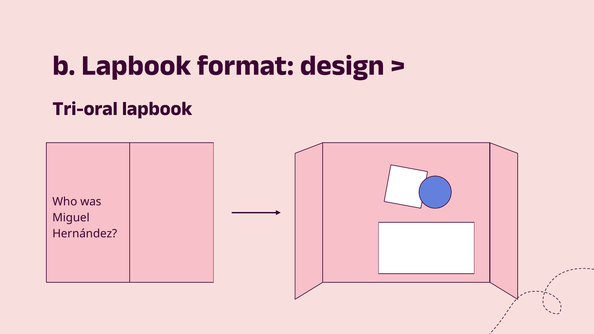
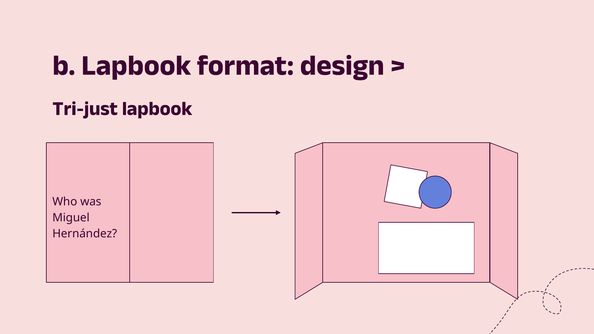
Tri-oral: Tri-oral -> Tri-just
